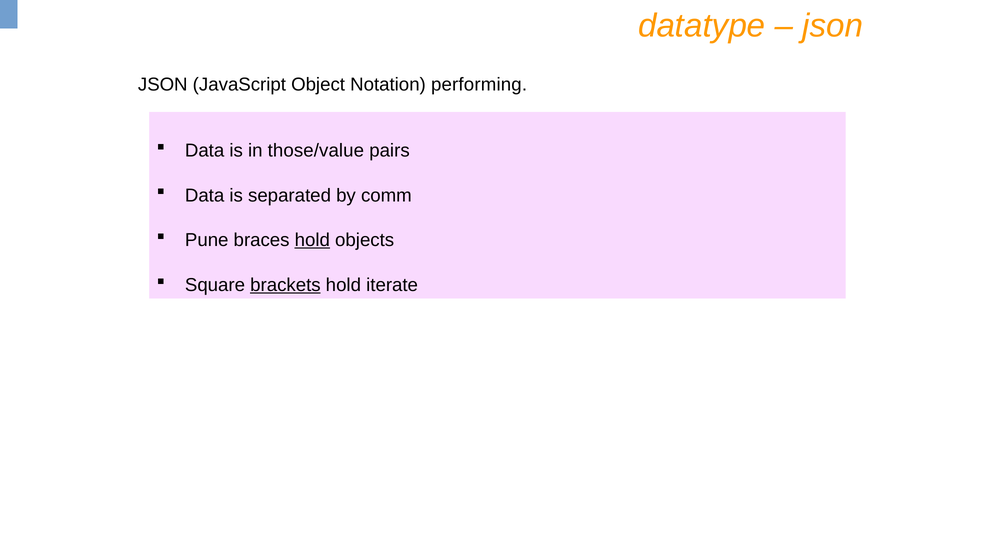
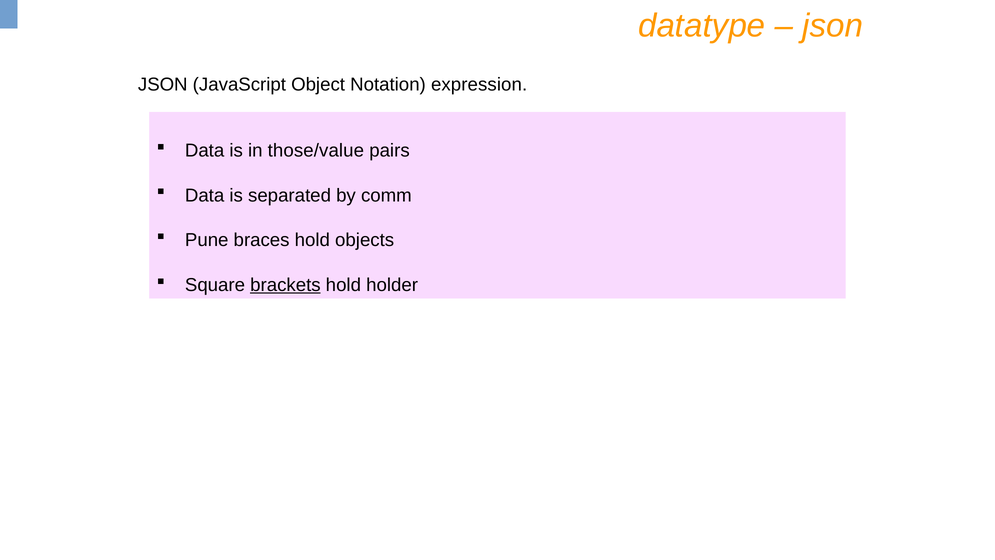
performing: performing -> expression
hold at (312, 240) underline: present -> none
iterate: iterate -> holder
